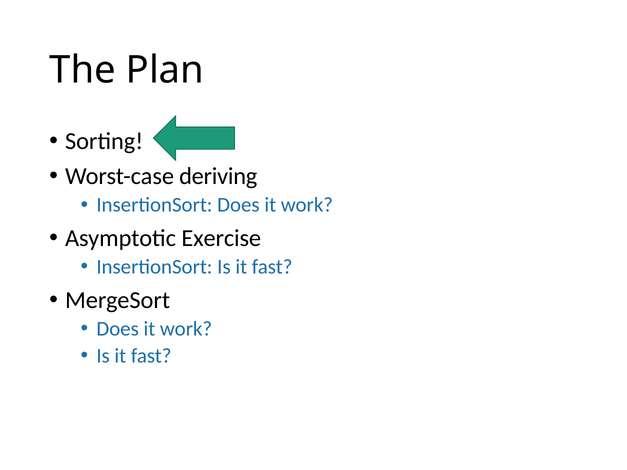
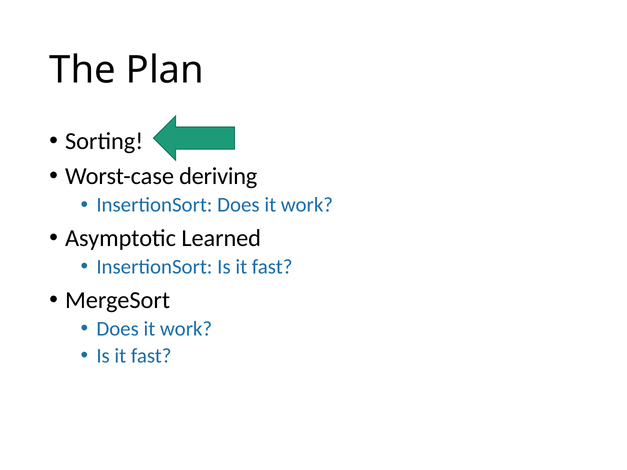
Exercise: Exercise -> Learned
